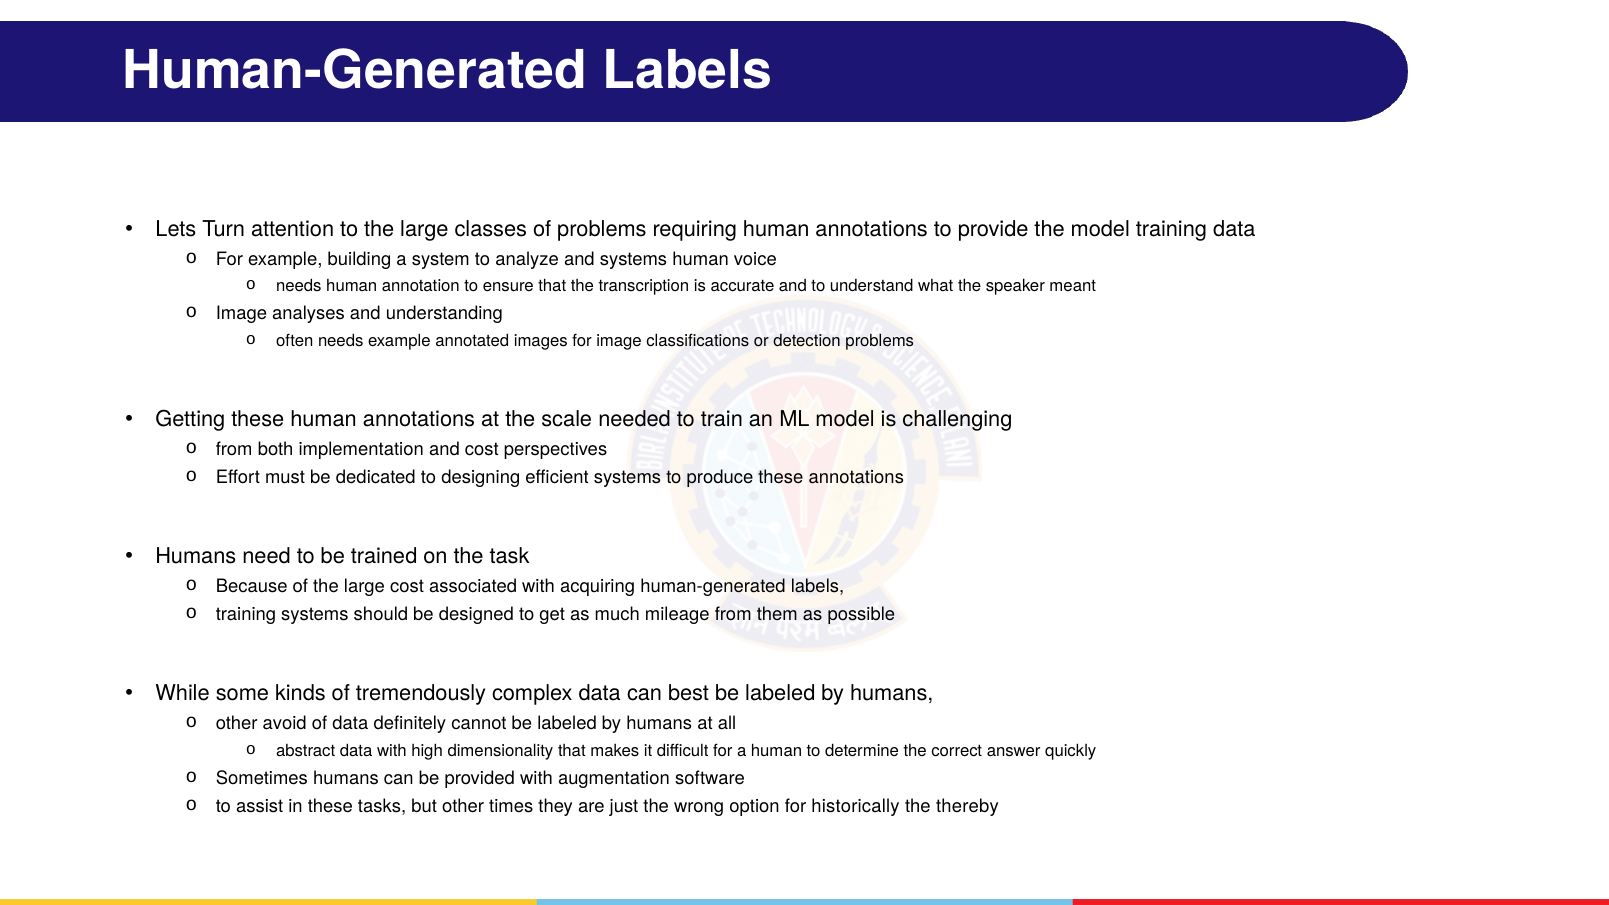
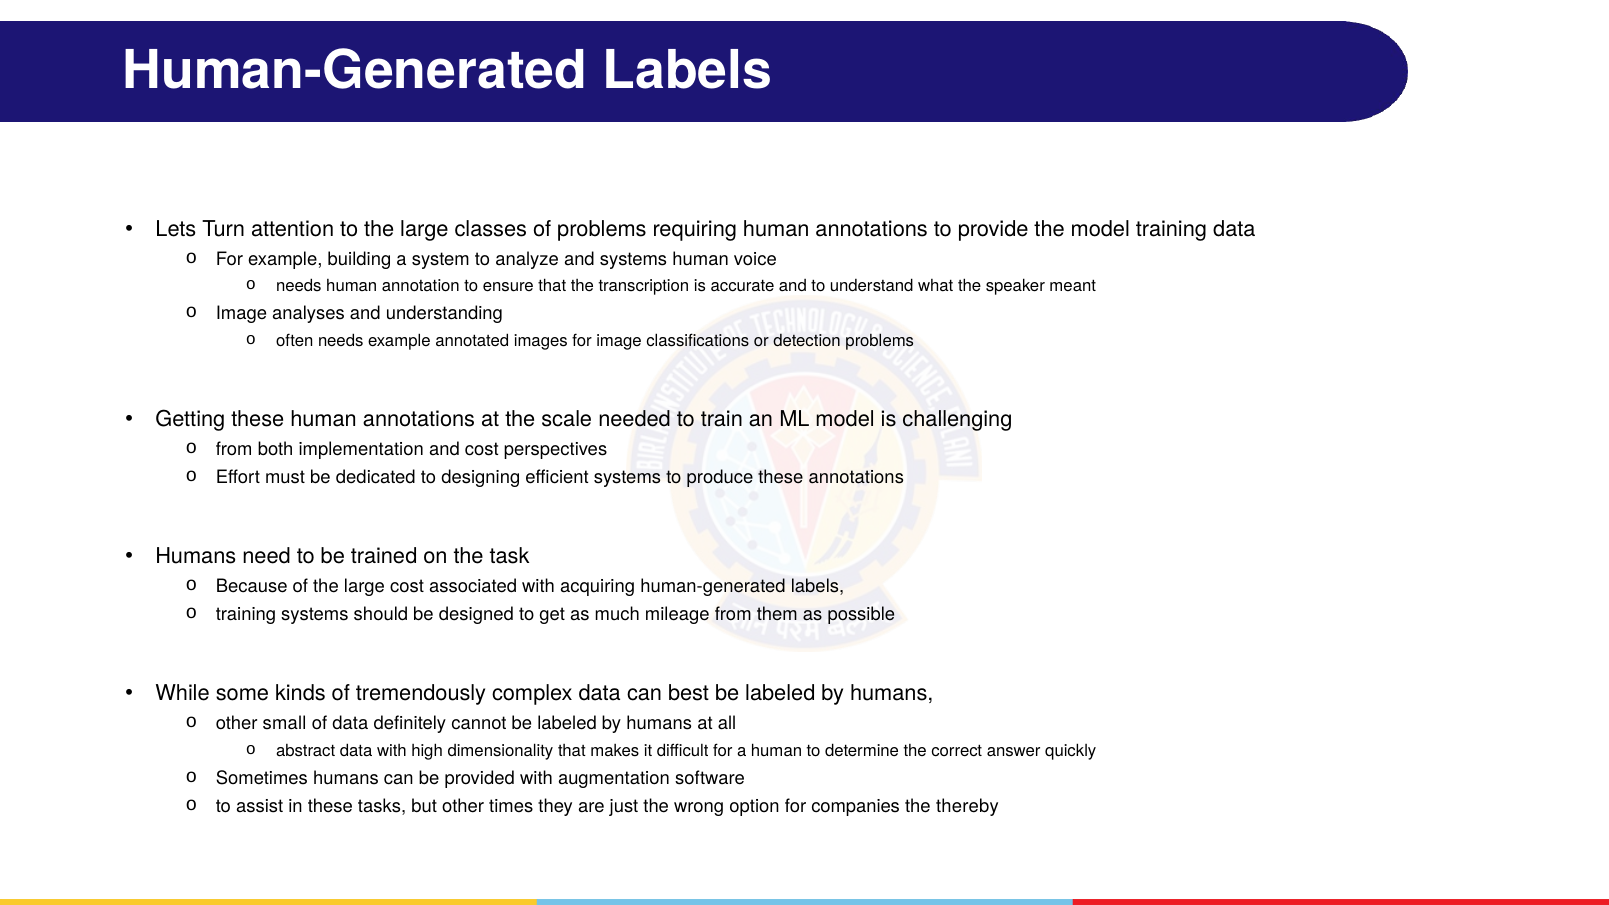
avoid: avoid -> small
historically: historically -> companies
